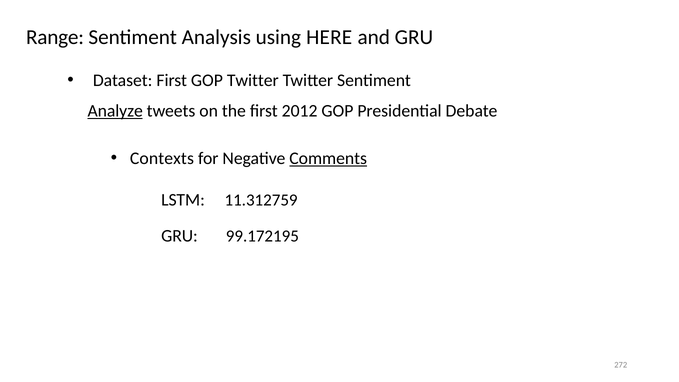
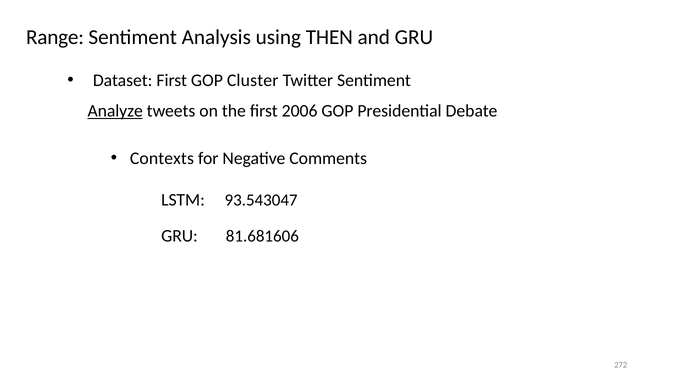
HERE: HERE -> THEN
GOP Twitter: Twitter -> Cluster
2012: 2012 -> 2006
Comments underline: present -> none
11.312759: 11.312759 -> 93.543047
99.172195: 99.172195 -> 81.681606
